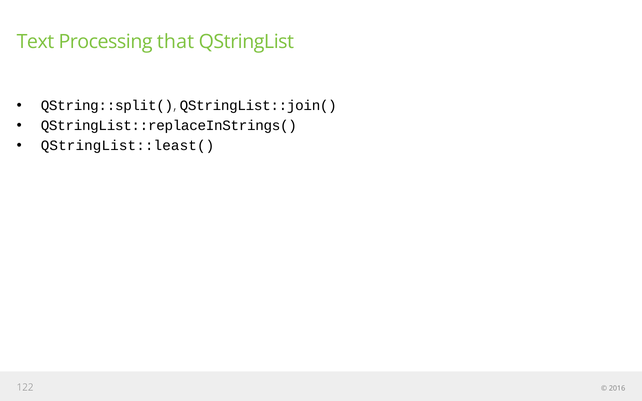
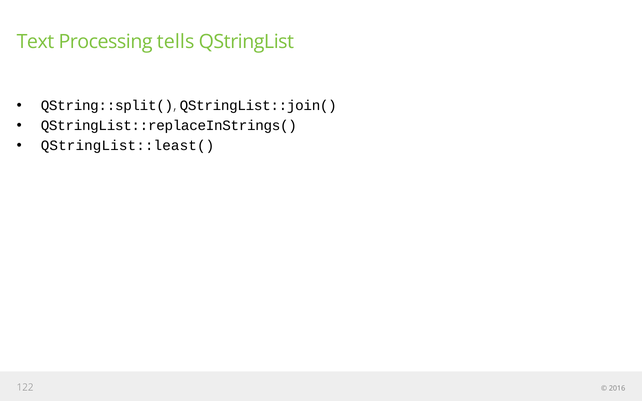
that: that -> tells
